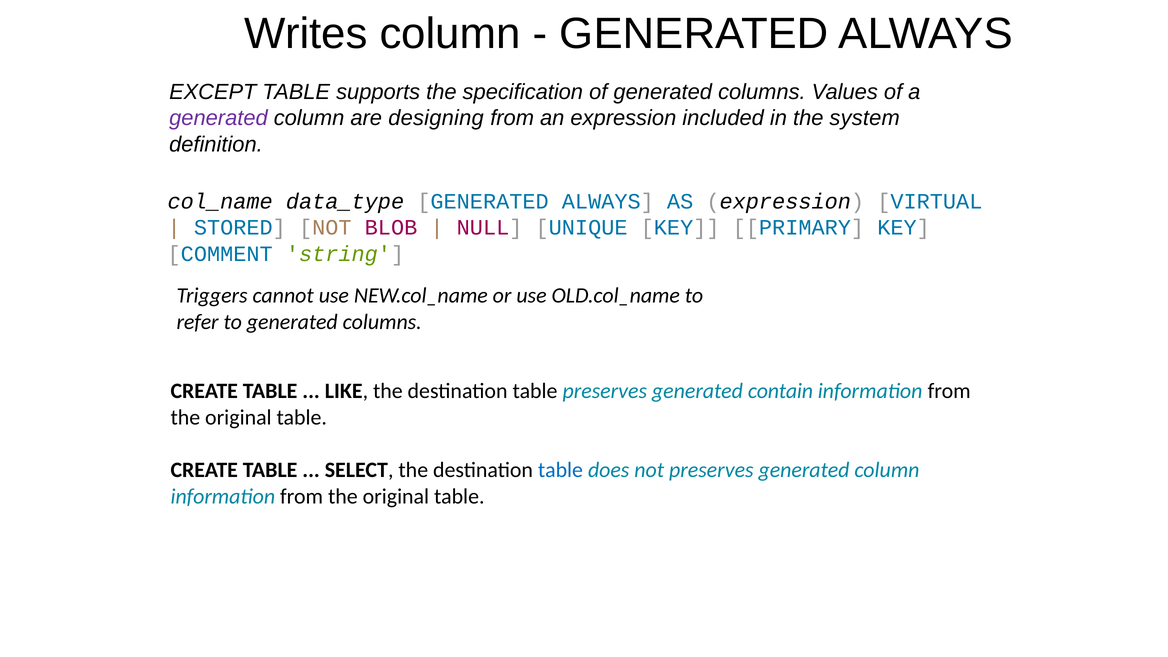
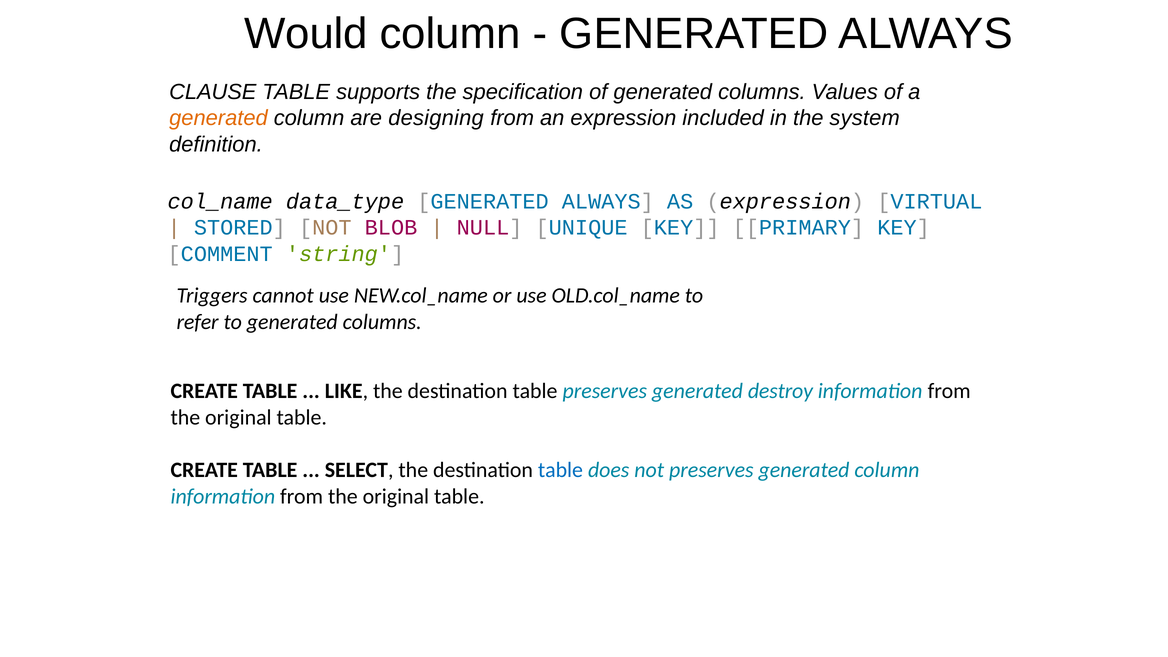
Writes: Writes -> Would
EXCEPT: EXCEPT -> CLAUSE
generated at (218, 118) colour: purple -> orange
contain: contain -> destroy
